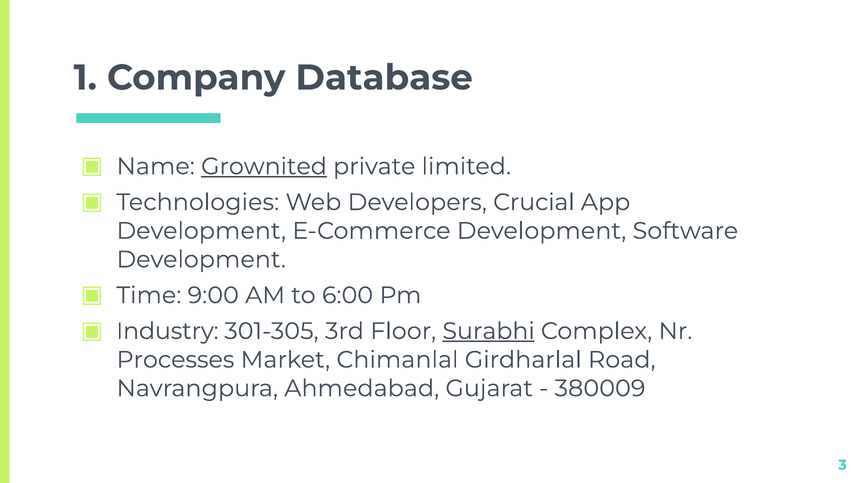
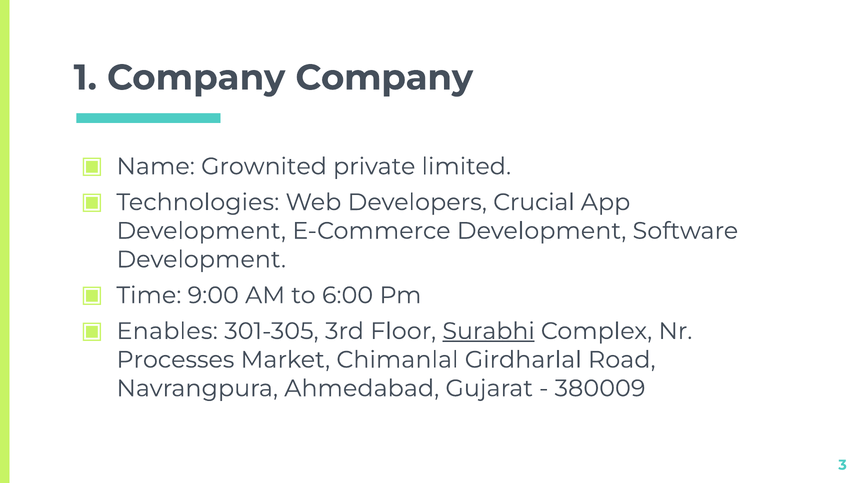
Company Database: Database -> Company
Grownited underline: present -> none
Industry: Industry -> Enables
